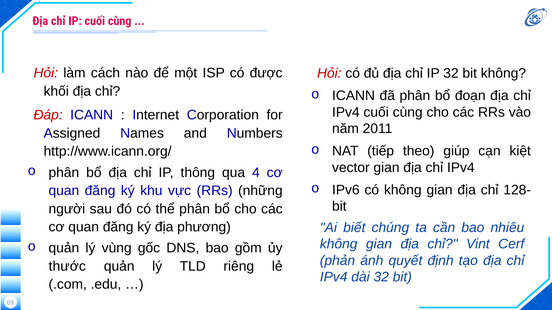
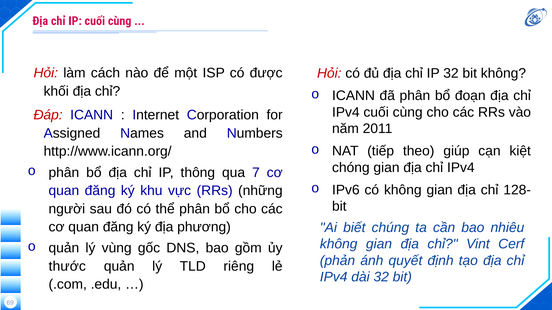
vector: vector -> chóng
4: 4 -> 7
